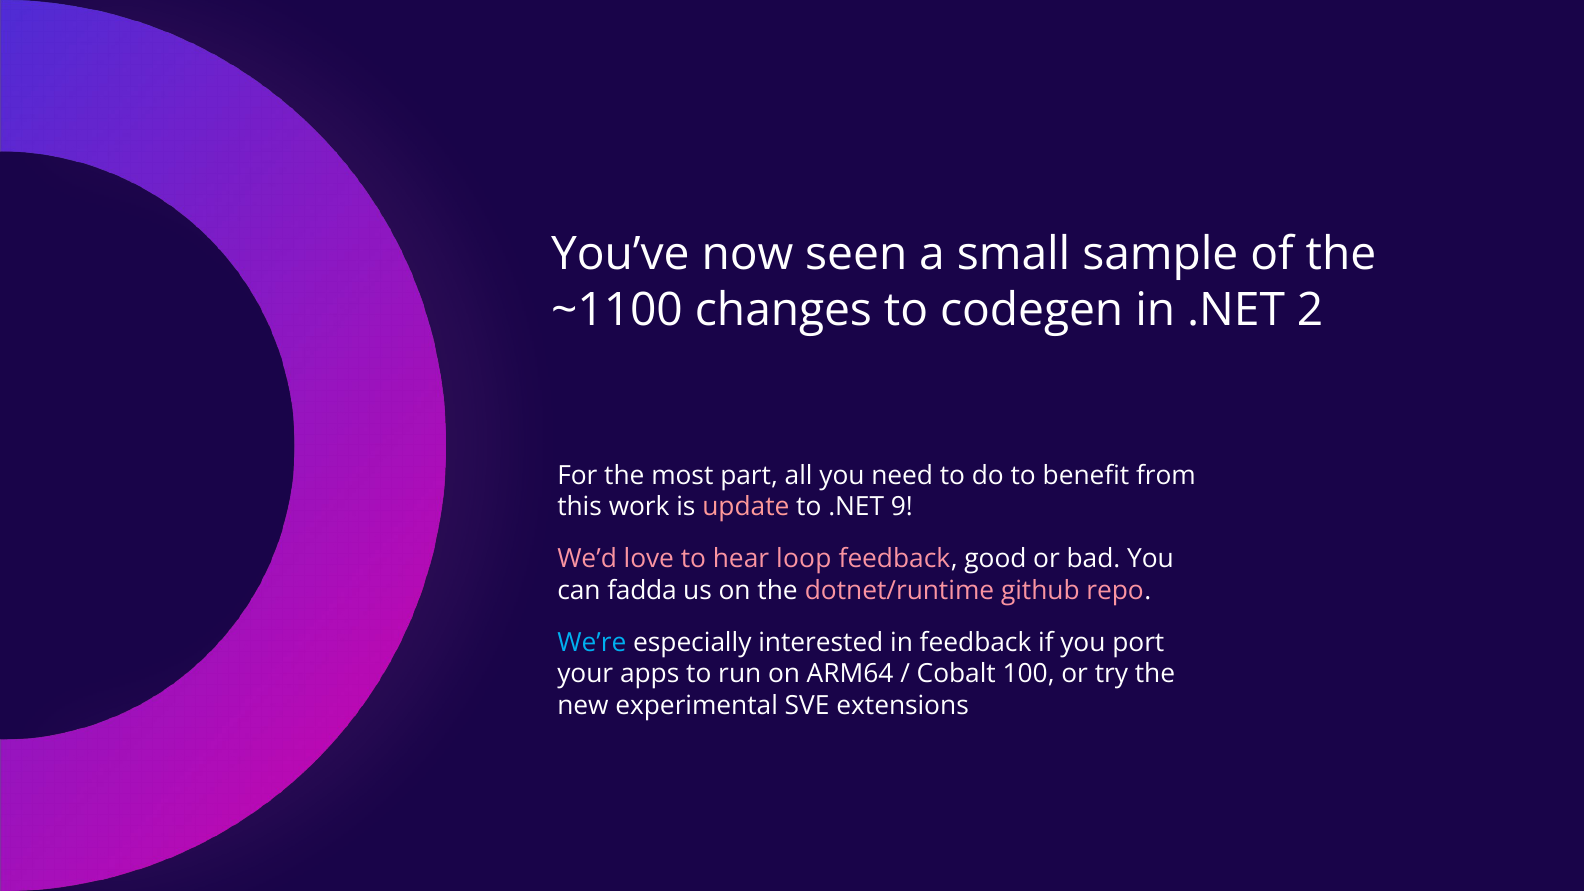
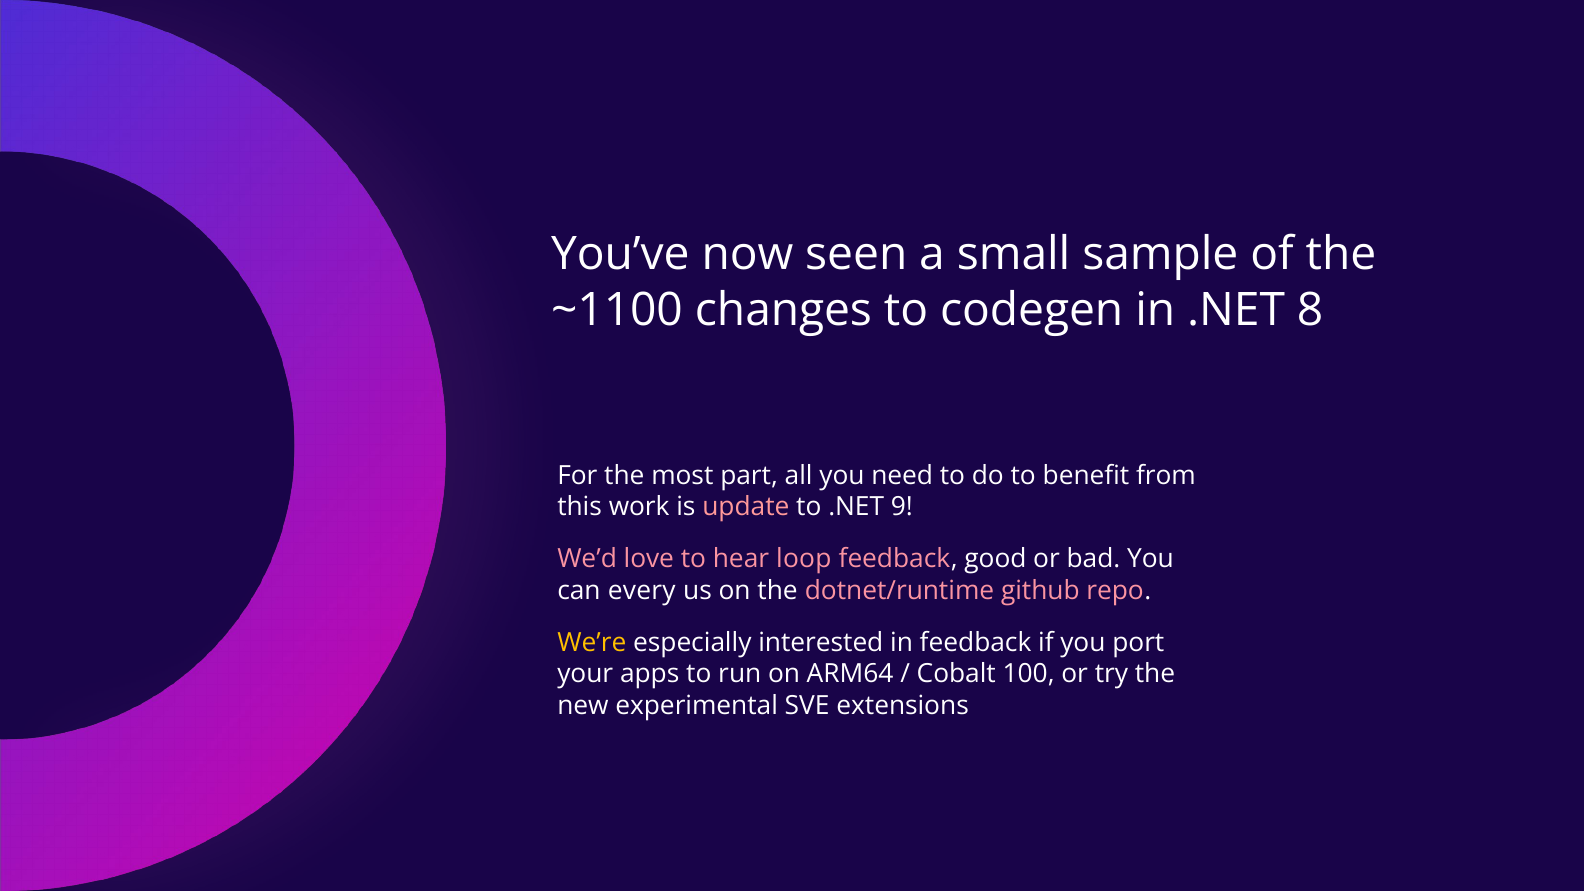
2: 2 -> 8
fadda: fadda -> every
We’re colour: light blue -> yellow
